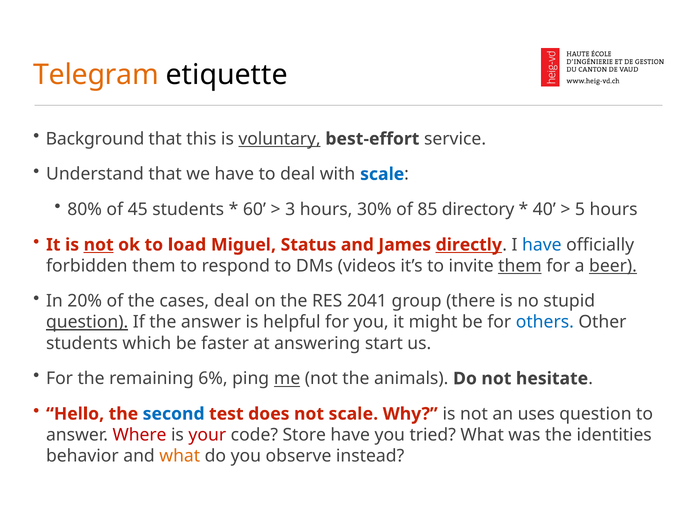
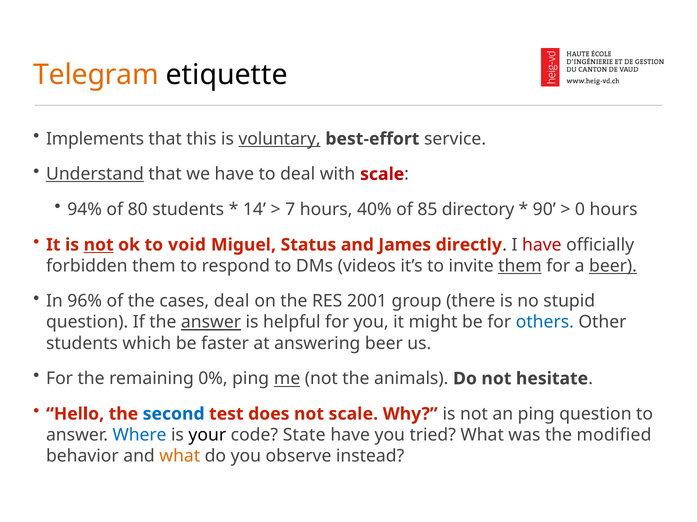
Background: Background -> Implements
Understand underline: none -> present
scale at (382, 174) colour: blue -> red
80%: 80% -> 94%
45: 45 -> 80
60: 60 -> 14
3: 3 -> 7
30%: 30% -> 40%
40: 40 -> 90
5: 5 -> 0
load: load -> void
directly underline: present -> none
have at (542, 245) colour: blue -> red
20%: 20% -> 96%
2041: 2041 -> 2001
question at (87, 323) underline: present -> none
answer at (211, 323) underline: none -> present
answering start: start -> beer
6%: 6% -> 0%
an uses: uses -> ping
Where colour: red -> blue
your colour: red -> black
Store: Store -> State
identities: identities -> modified
